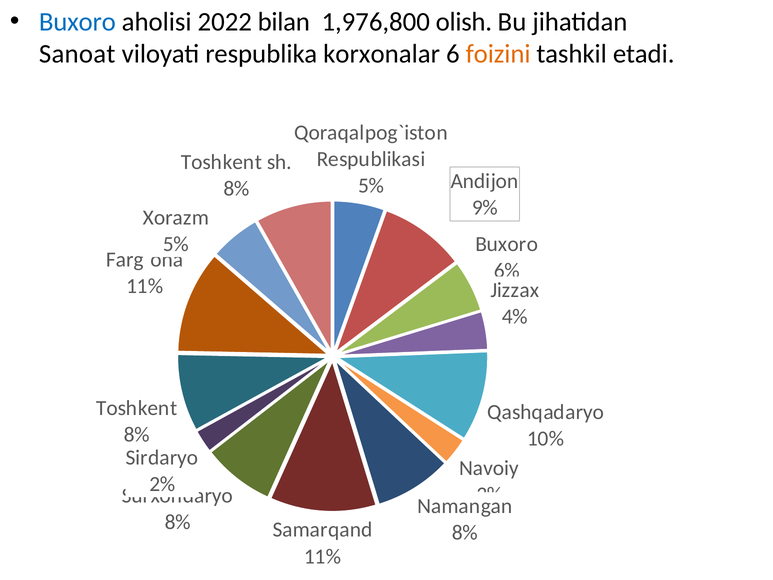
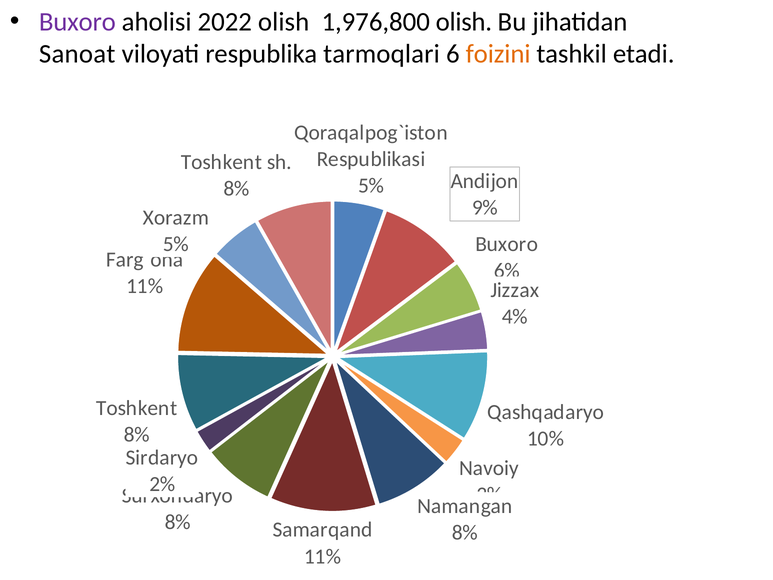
Buxoro at (77, 22) colour: blue -> purple
2022 bilan: bilan -> olish
korxonalar: korxonalar -> tarmoqlari
